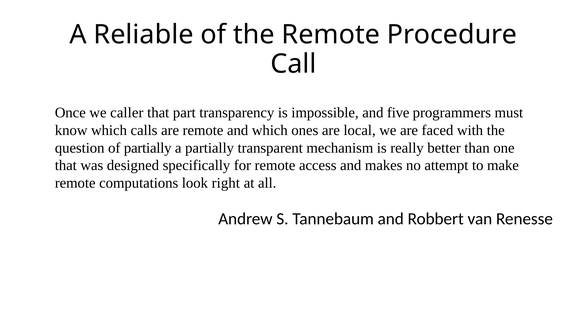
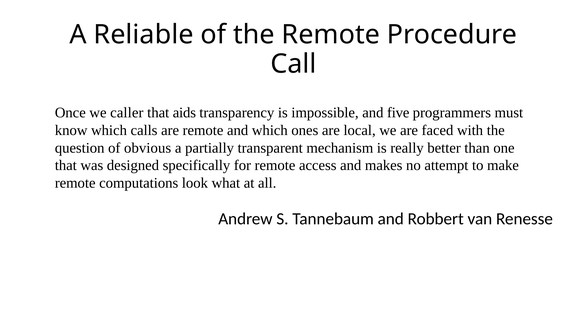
part: part -> aids
of partially: partially -> obvious
right: right -> what
